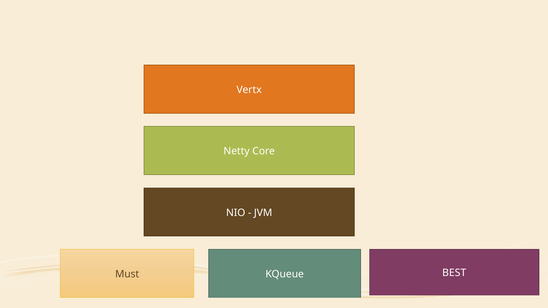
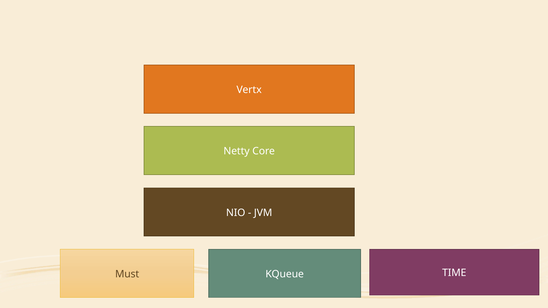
BEST: BEST -> TIME
